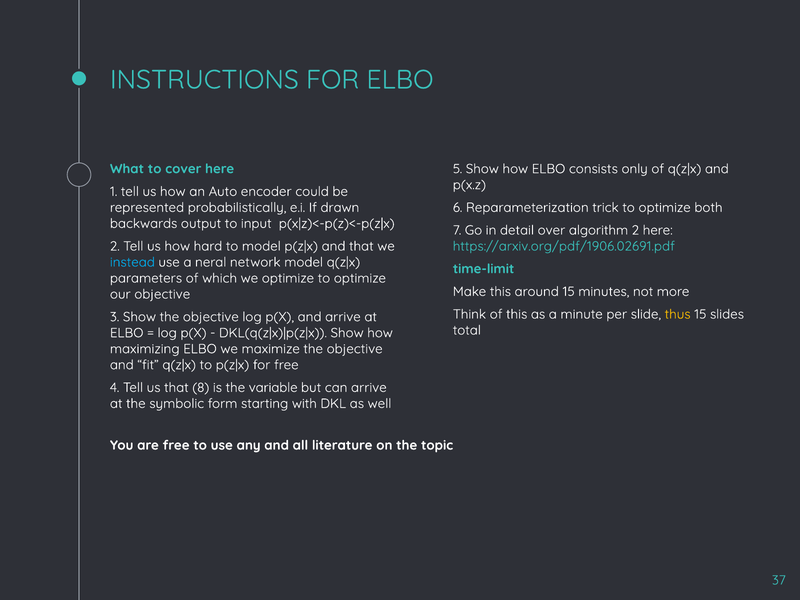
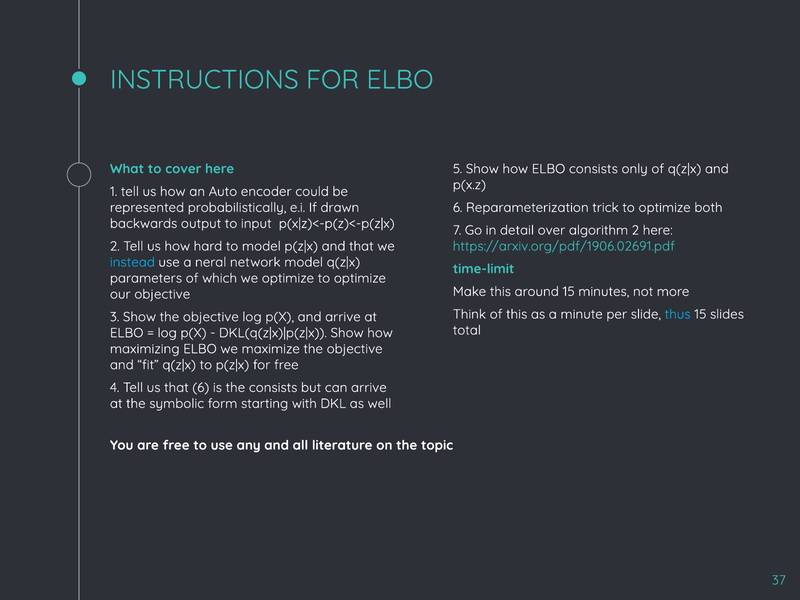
thus colour: yellow -> light blue
that 8: 8 -> 6
the variable: variable -> consists
